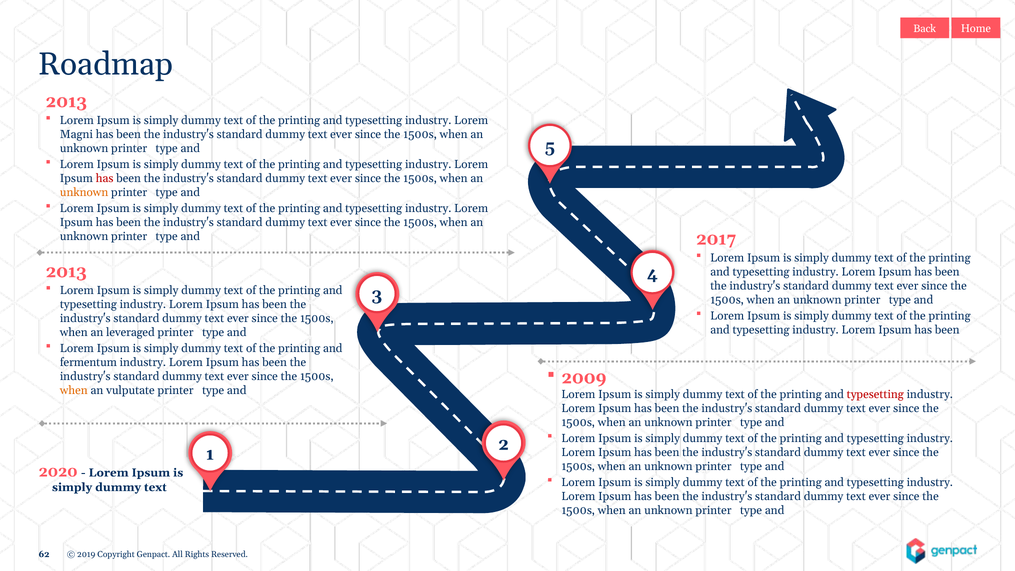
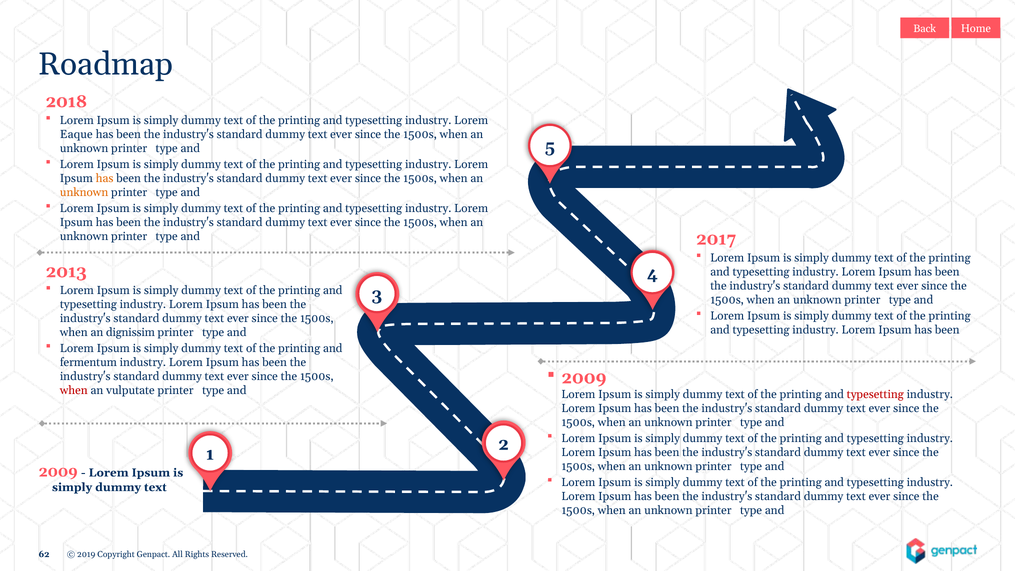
2013 at (66, 102): 2013 -> 2018
Magni: Magni -> Eaque
has at (105, 178) colour: red -> orange
leveraged: leveraged -> dignissim
when at (74, 390) colour: orange -> red
2020 at (58, 472): 2020 -> 2009
